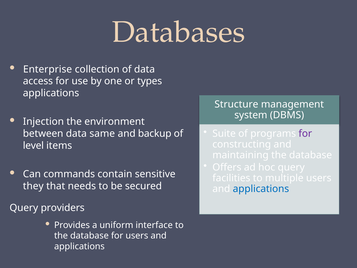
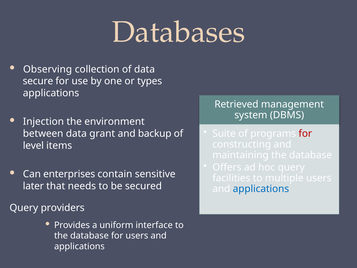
Enterprise: Enterprise -> Observing
access: access -> secure
Structure: Structure -> Retrieved
for at (305, 134) colour: purple -> red
same: same -> grant
commands: commands -> enterprises
they: they -> later
